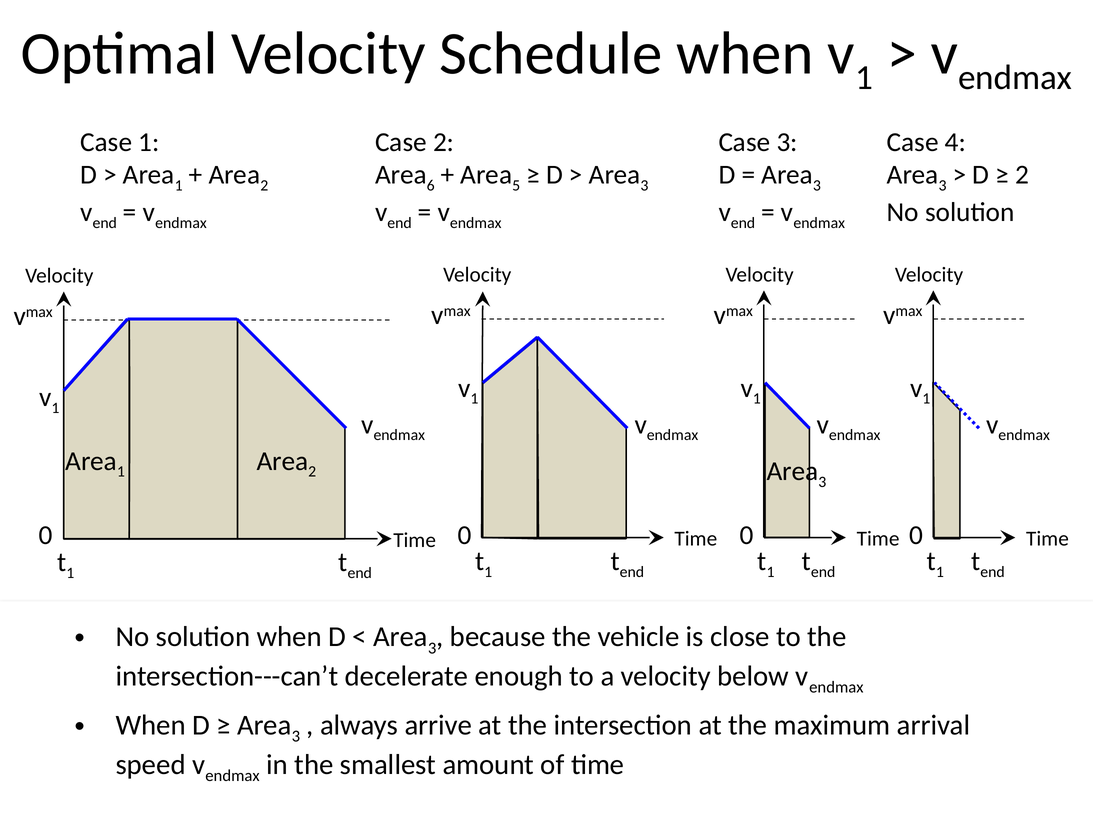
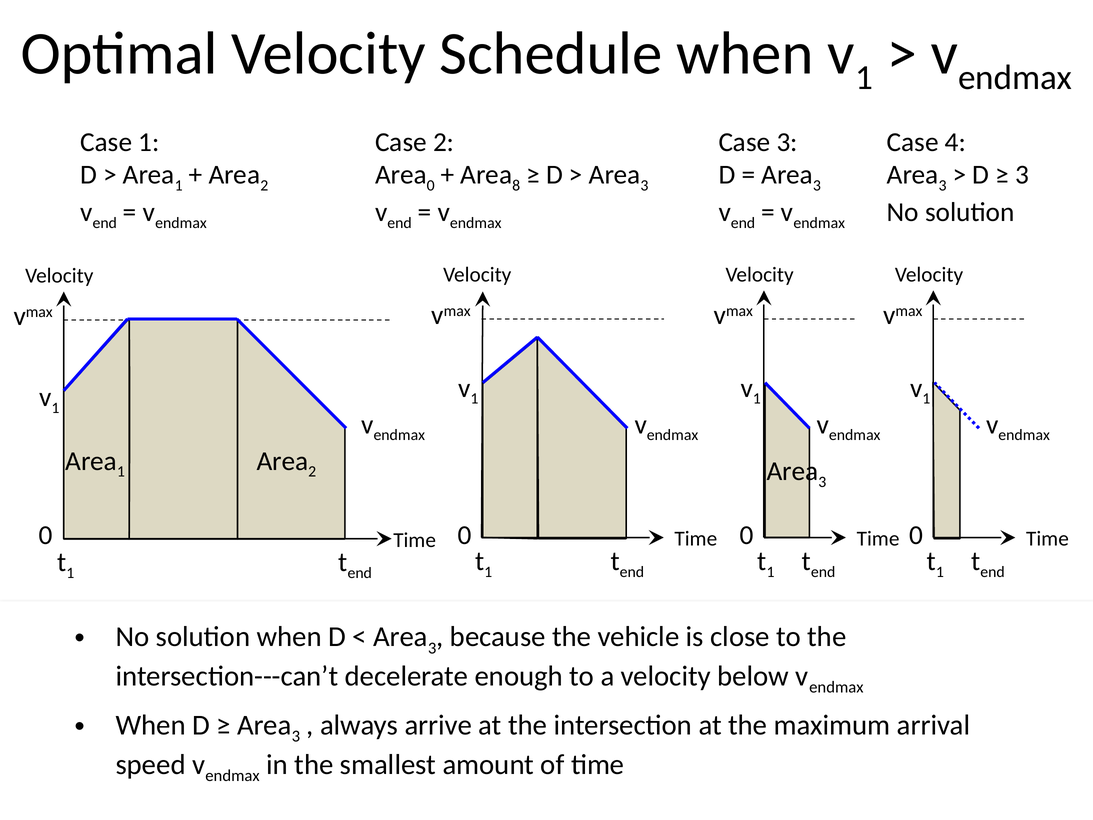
6 at (431, 185): 6 -> 0
5: 5 -> 8
2 at (1022, 175): 2 -> 3
